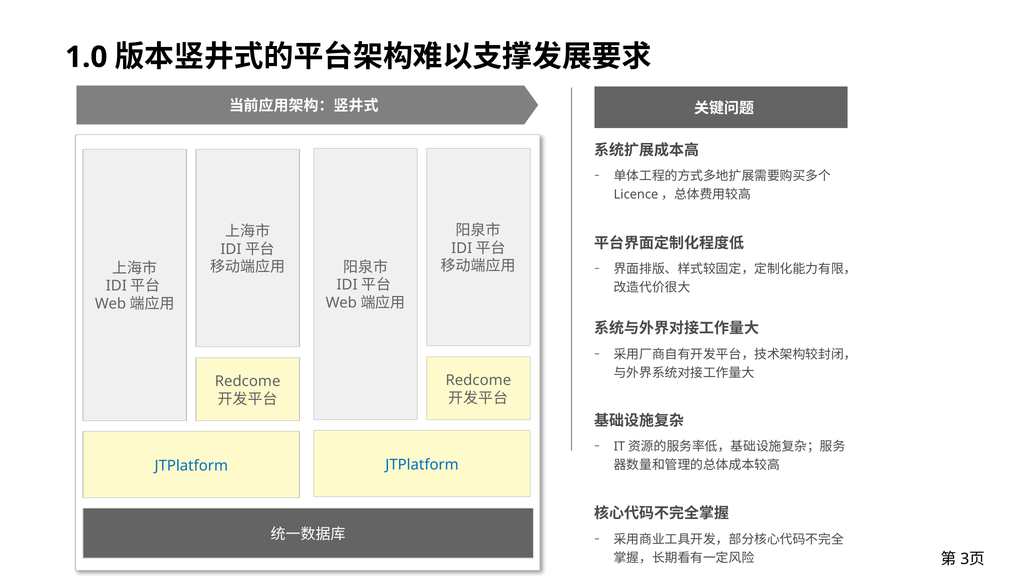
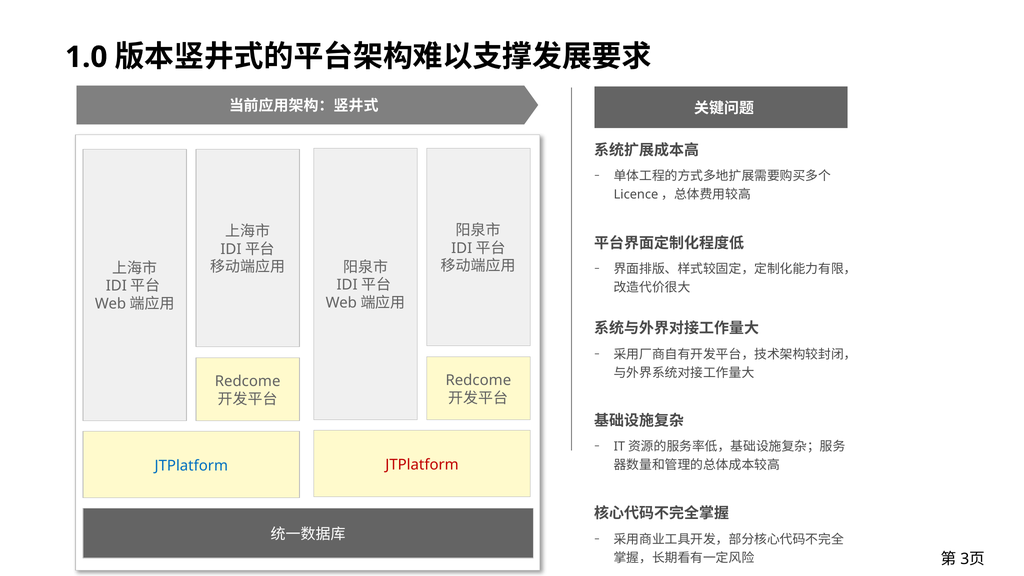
JTPlatform at (422, 465) colour: blue -> red
